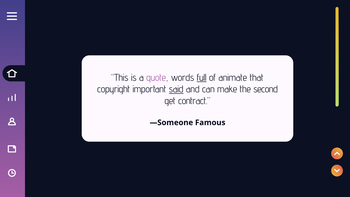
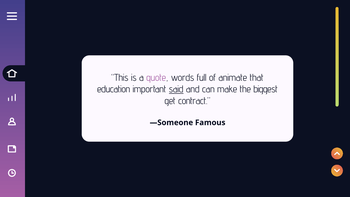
full underline: present -> none
copyright: copyright -> education
second: second -> biggest
